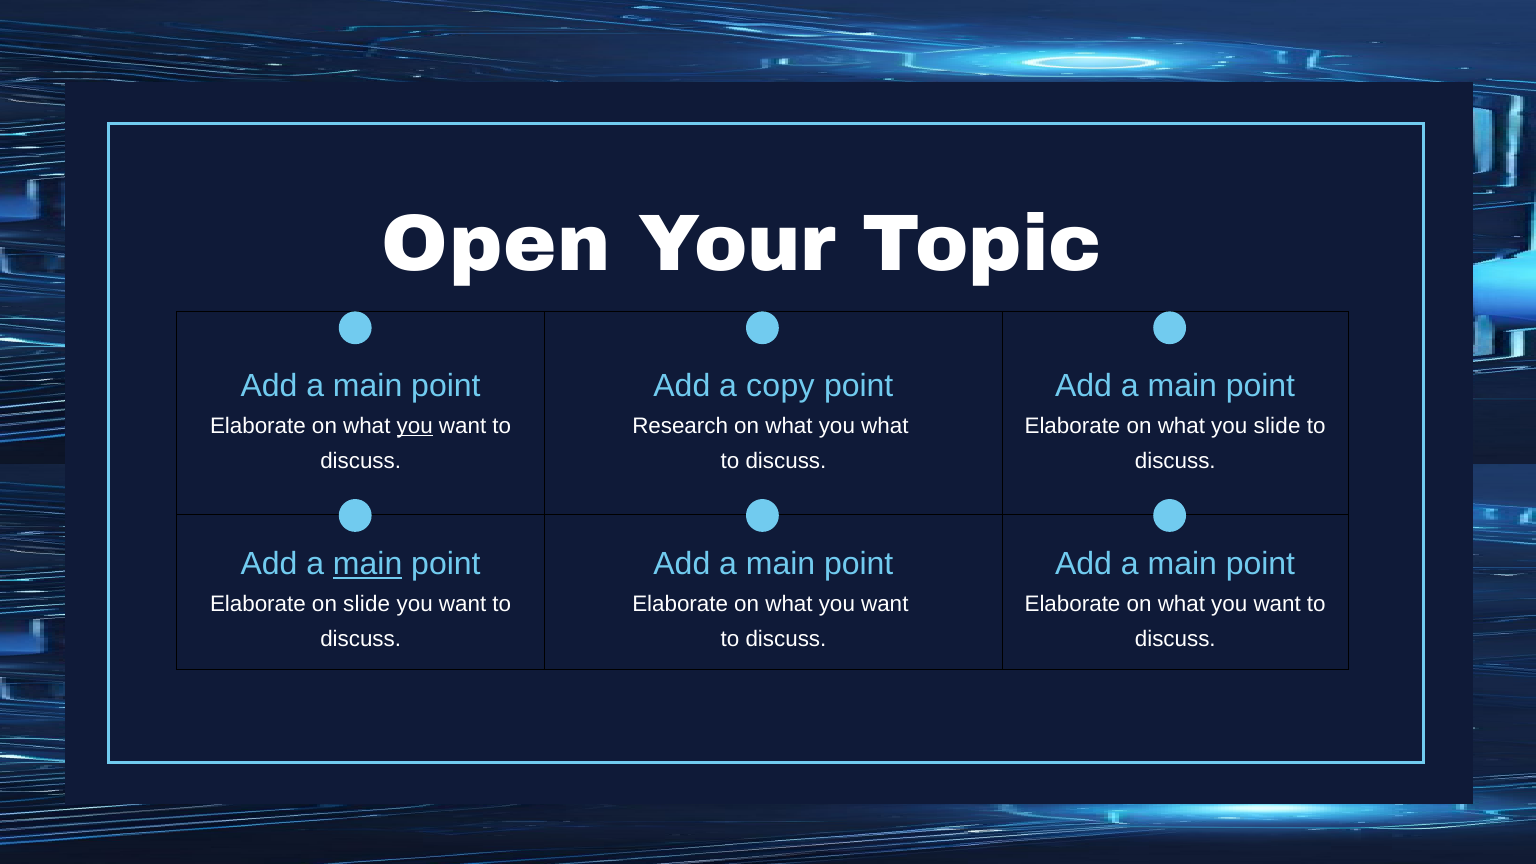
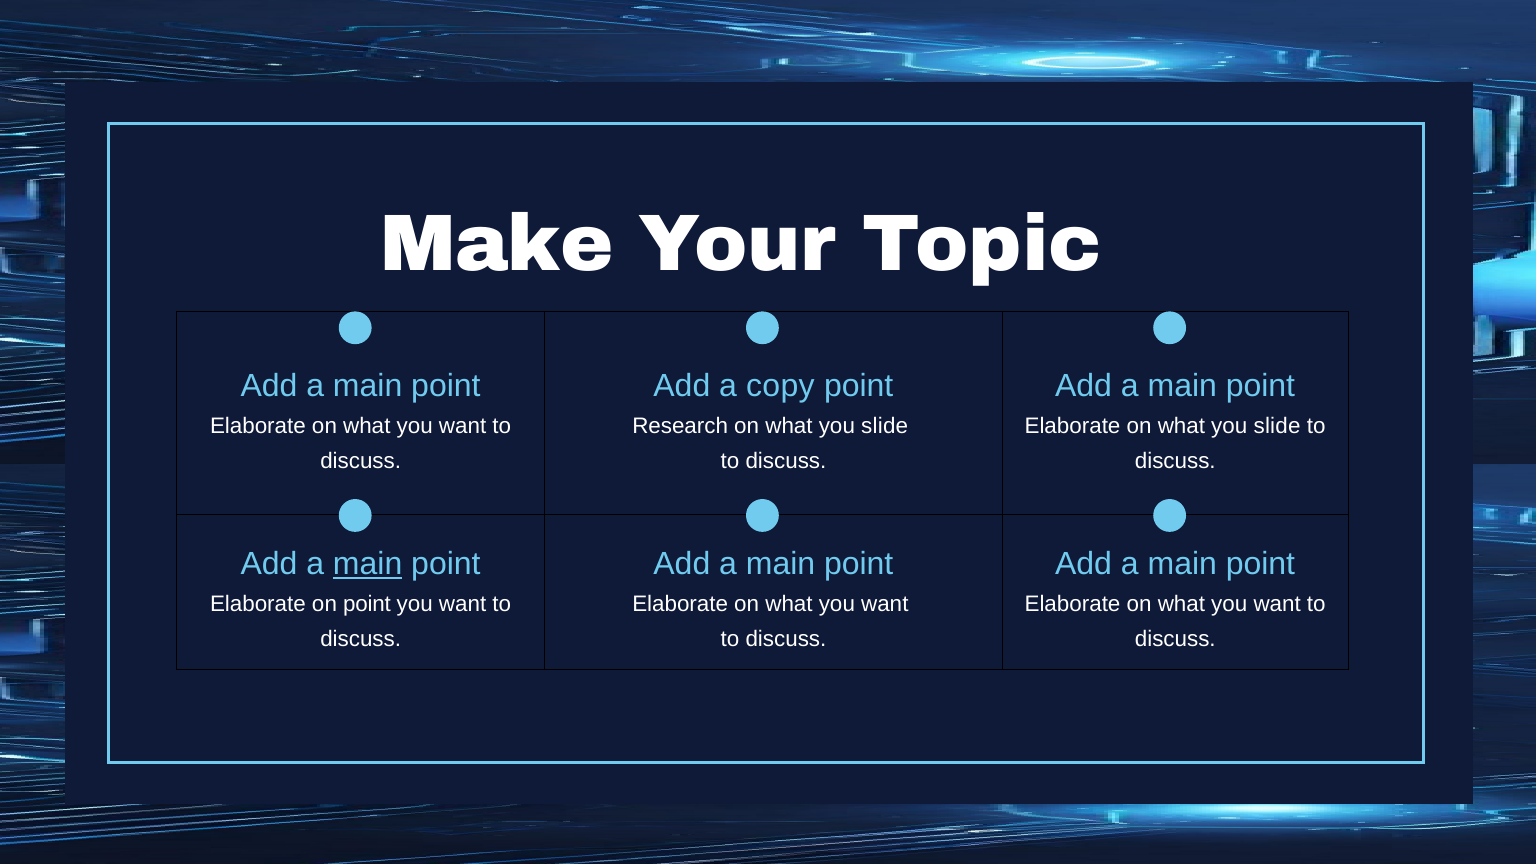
Open: Open -> Make
you at (415, 426) underline: present -> none
what at (885, 426): what -> slide
on slide: slide -> point
